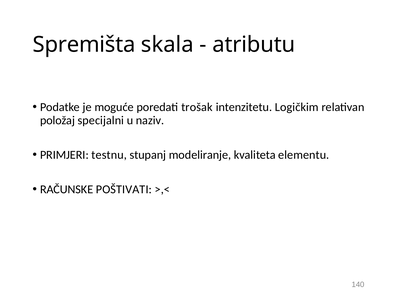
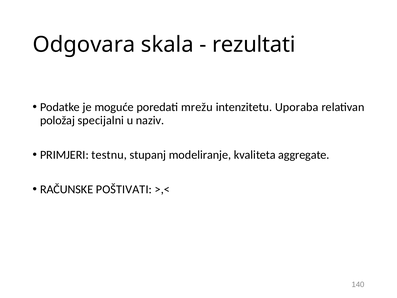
Spremišta: Spremišta -> Odgovara
atributu: atributu -> rezultati
trošak: trošak -> mrežu
Logičkim: Logičkim -> Uporaba
elementu: elementu -> aggregate
